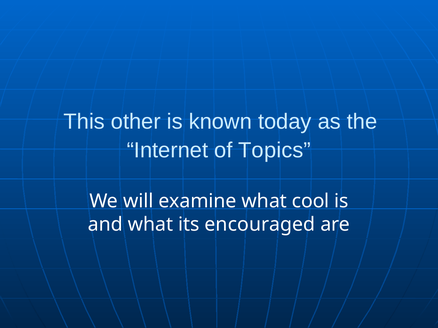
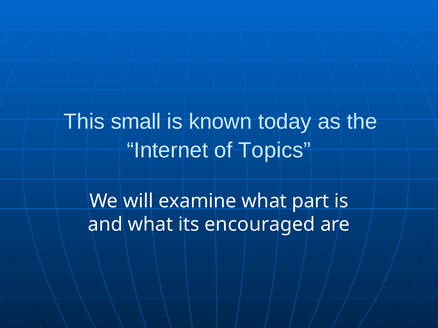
other: other -> small
cool: cool -> part
